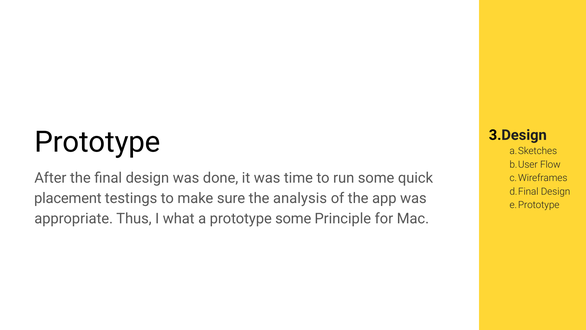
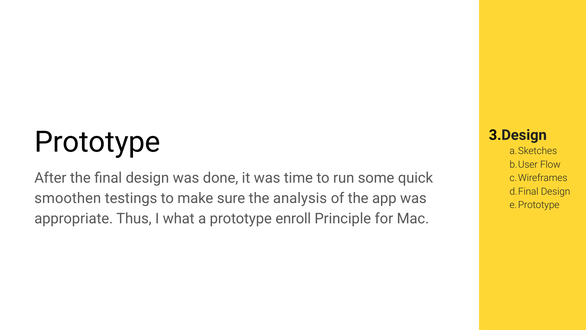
placement: placement -> smoothen
prototype some: some -> enroll
